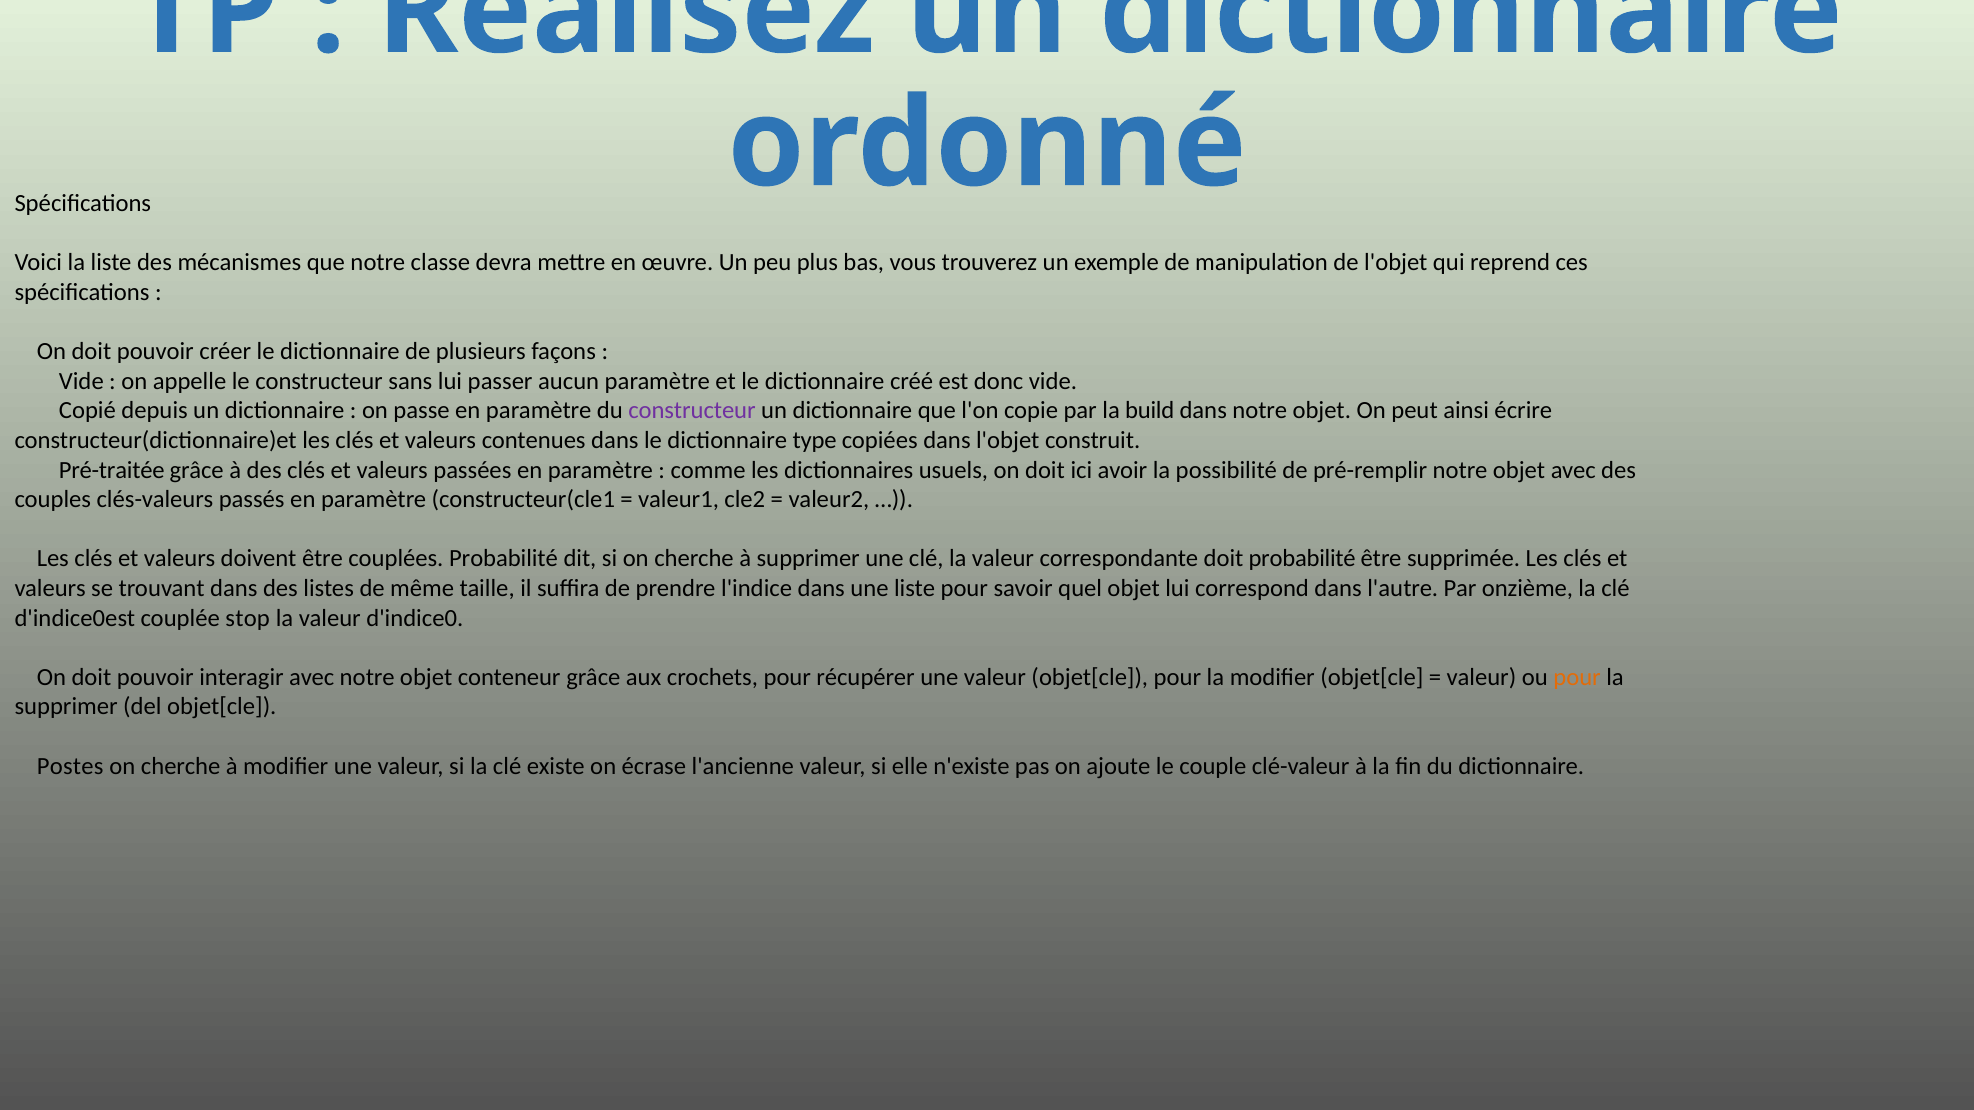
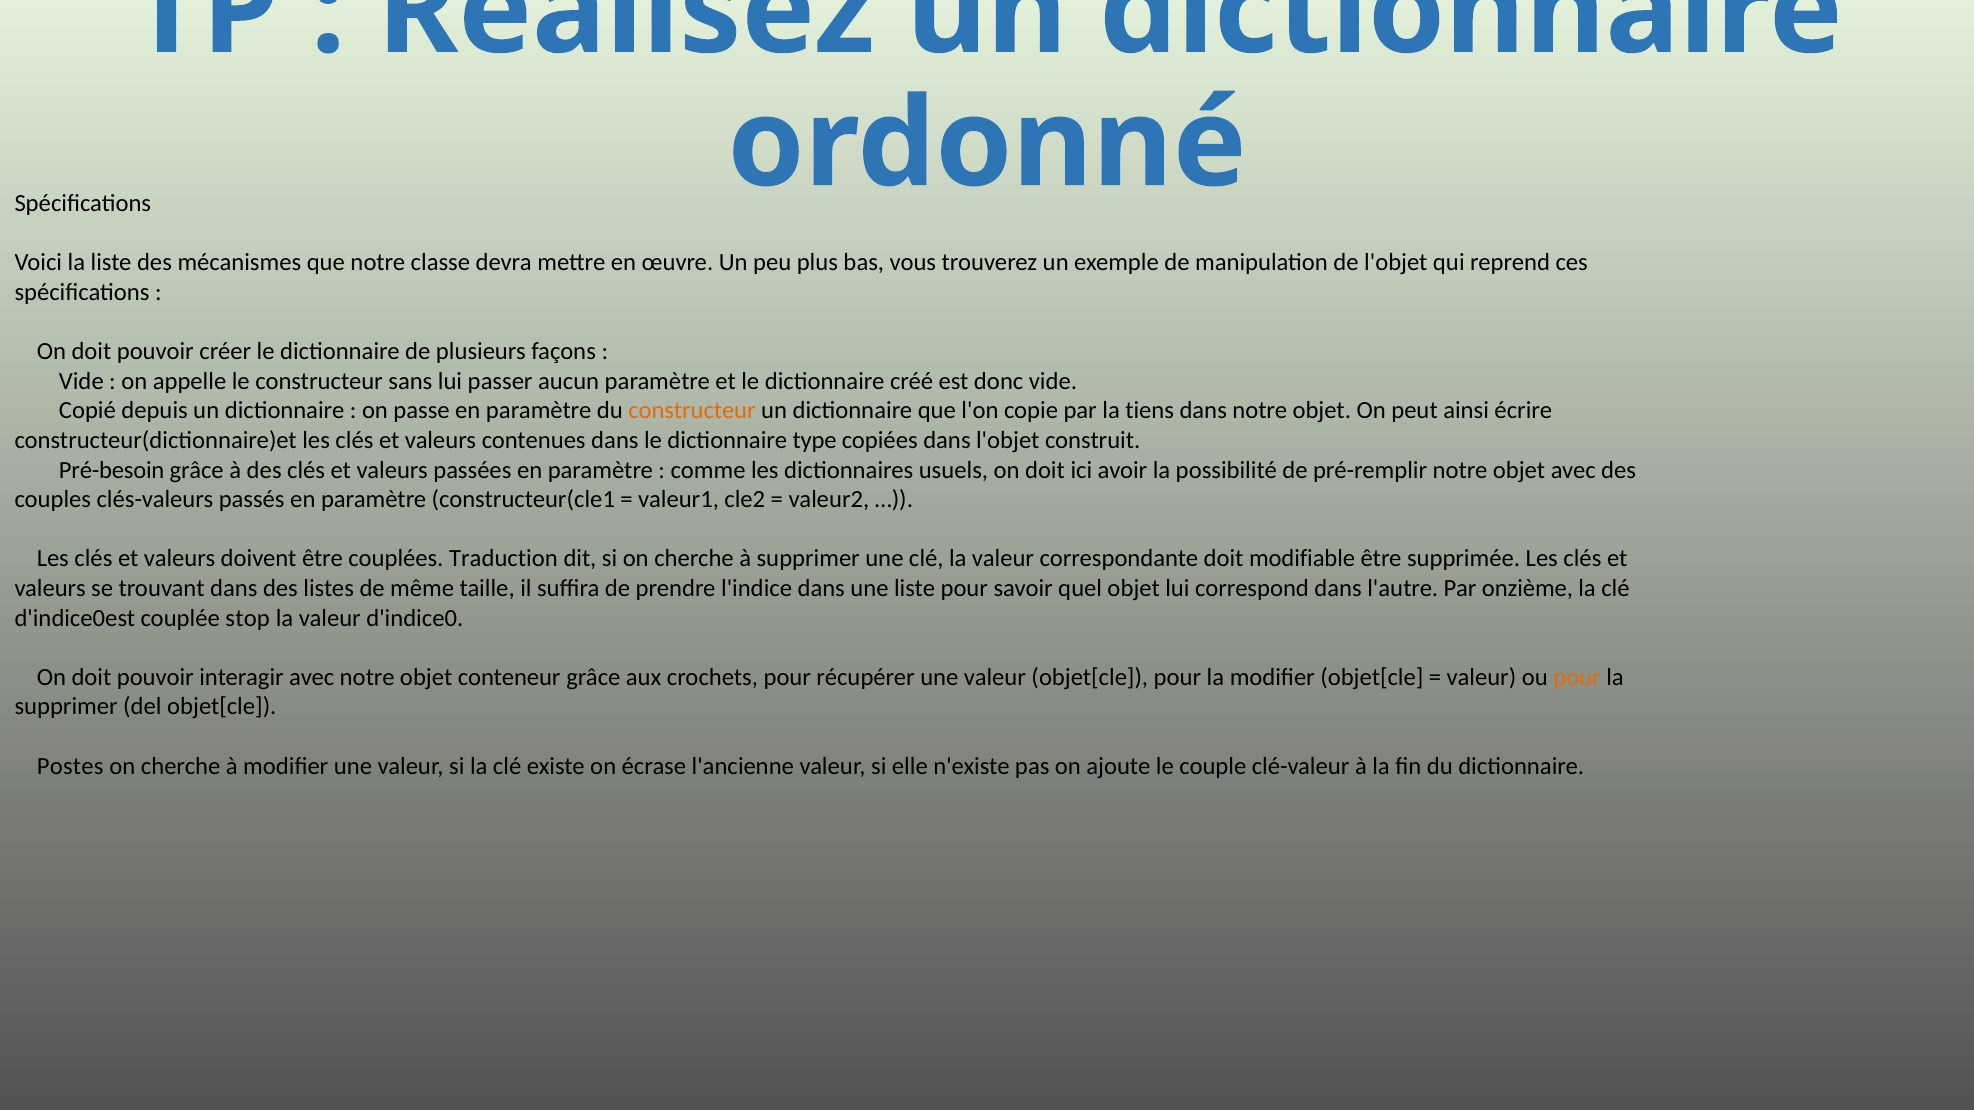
constructeur at (692, 411) colour: purple -> orange
build: build -> tiens
Pré-traitée: Pré-traitée -> Pré-besoin
couplées Probabilité: Probabilité -> Traduction
doit probabilité: probabilité -> modifiable
